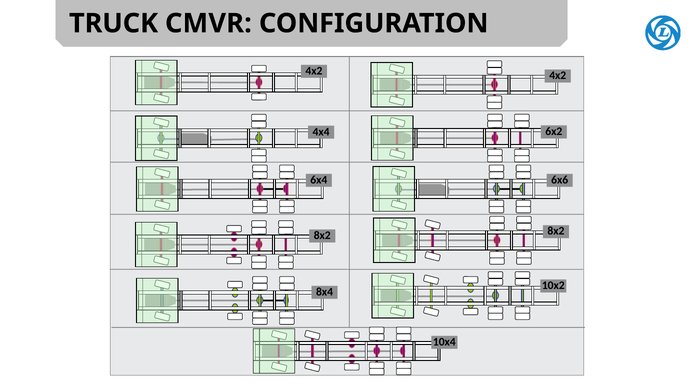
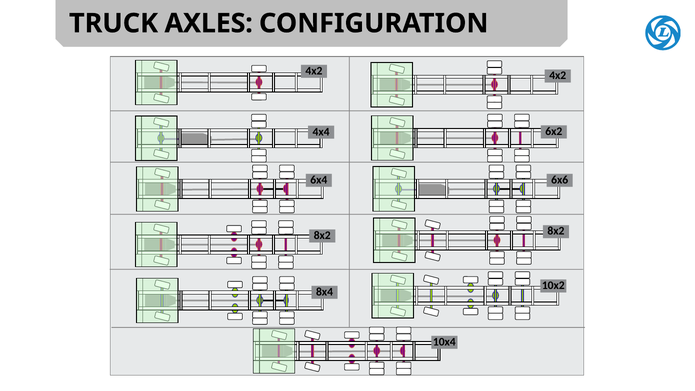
CMVR: CMVR -> AXLES
